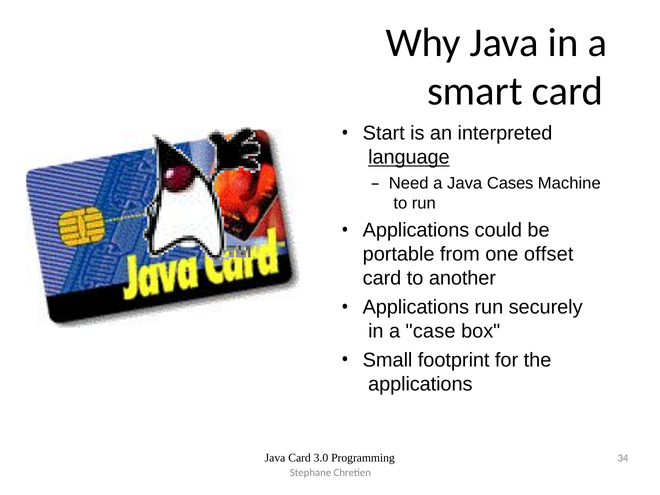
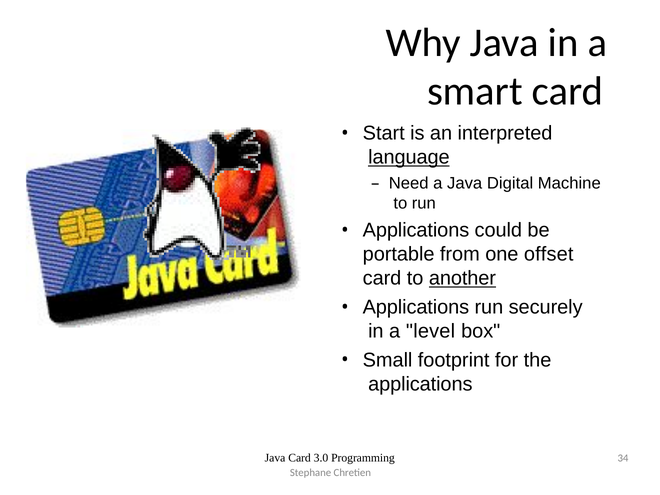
Cases: Cases -> Digital
another underline: none -> present
case: case -> level
